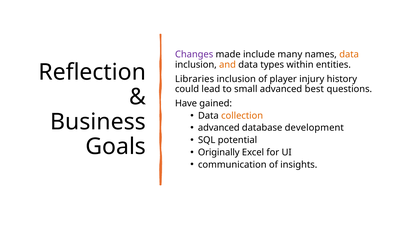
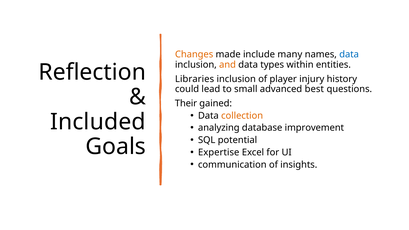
Changes colour: purple -> orange
data at (349, 55) colour: orange -> blue
Have: Have -> Their
Business: Business -> Included
advanced at (219, 128): advanced -> analyzing
development: development -> improvement
Originally: Originally -> Expertise
